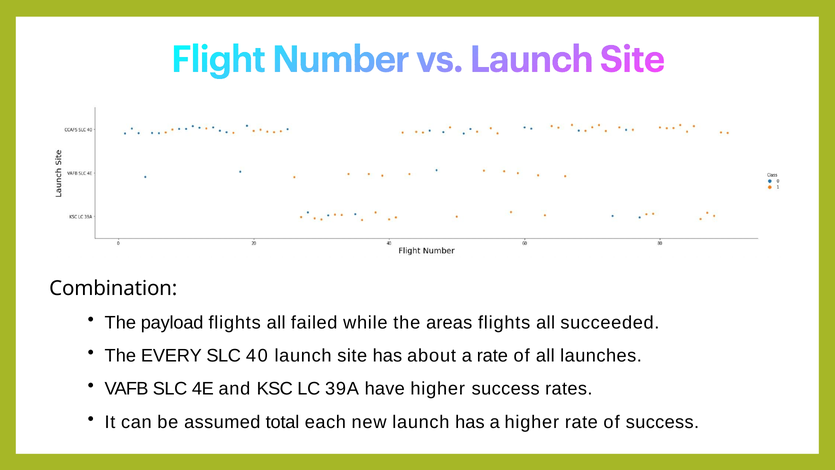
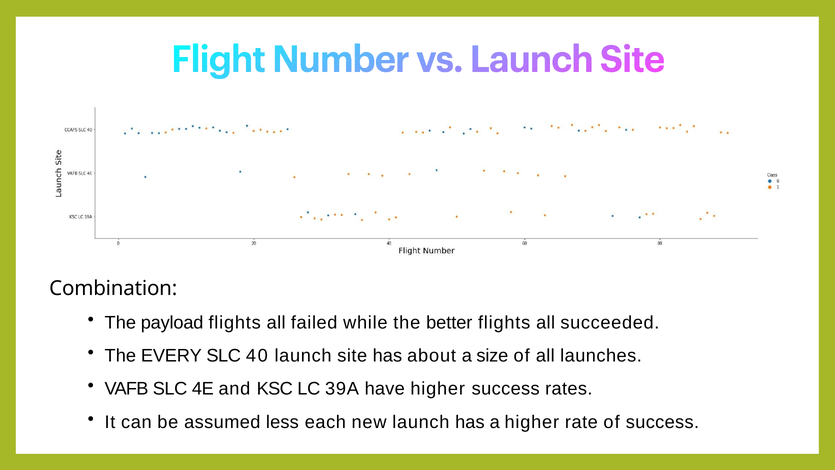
areas: areas -> better
a rate: rate -> size
total: total -> less
